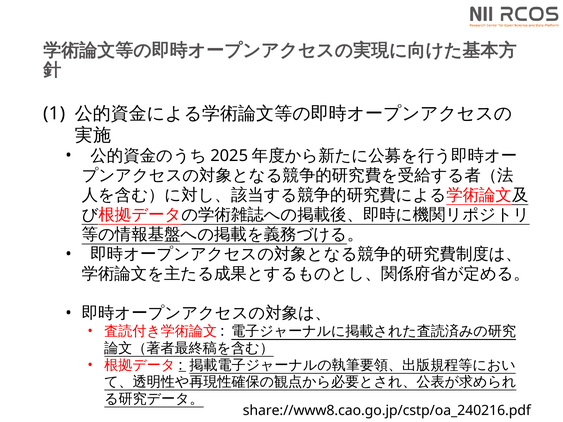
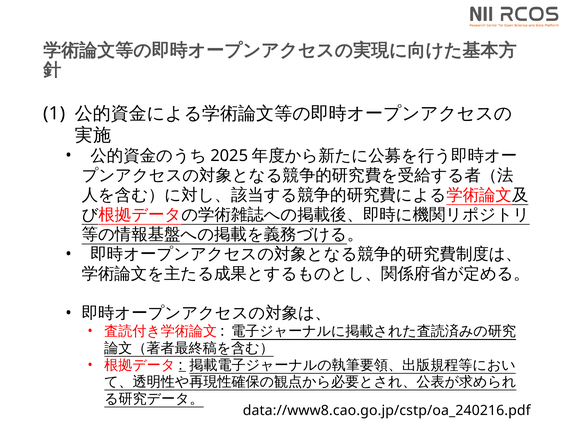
share://www8.cao.go.jp/cstp/oa_240216.pdf: share://www8.cao.go.jp/cstp/oa_240216.pdf -> data://www8.cao.go.jp/cstp/oa_240216.pdf
